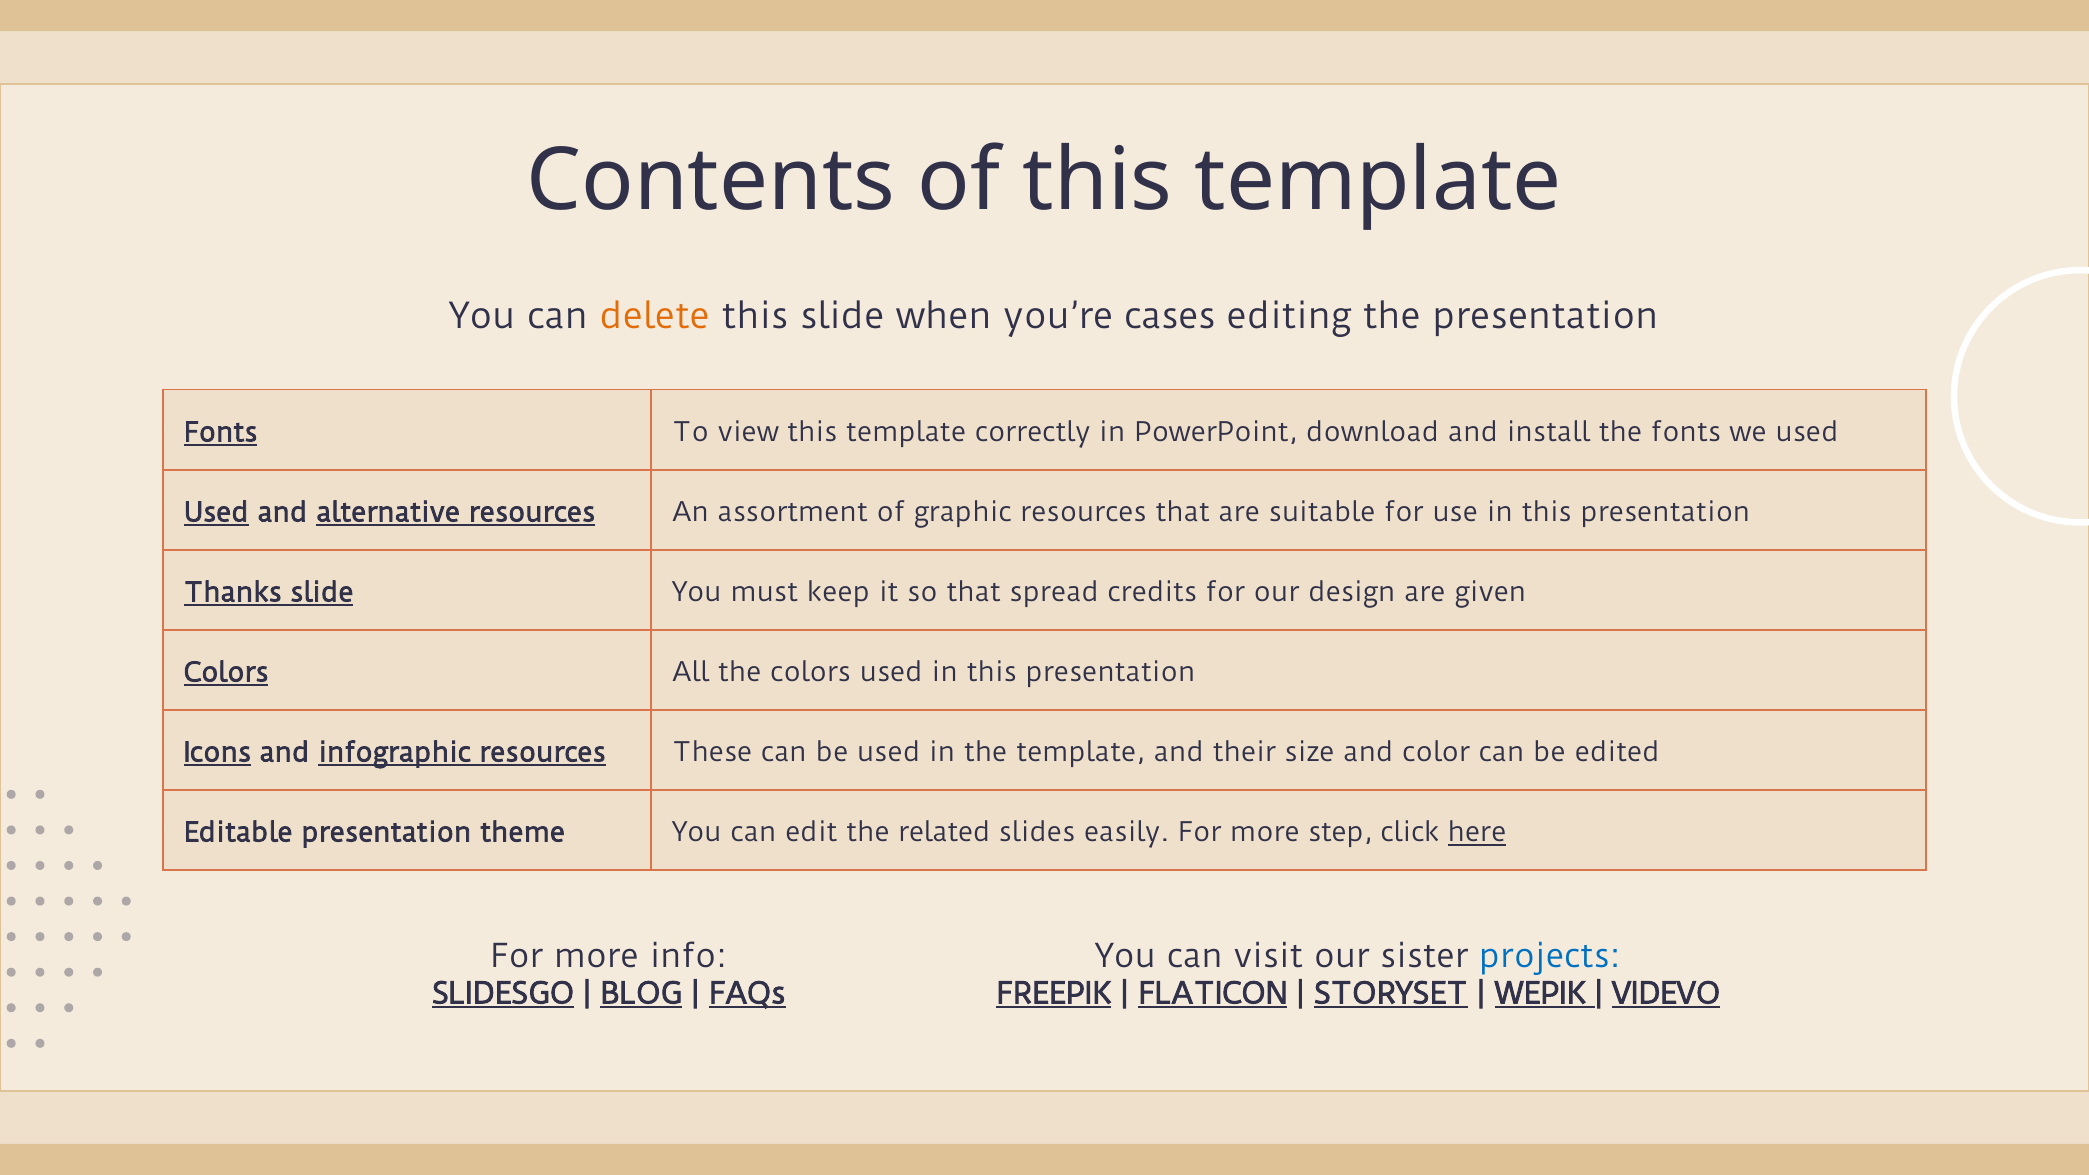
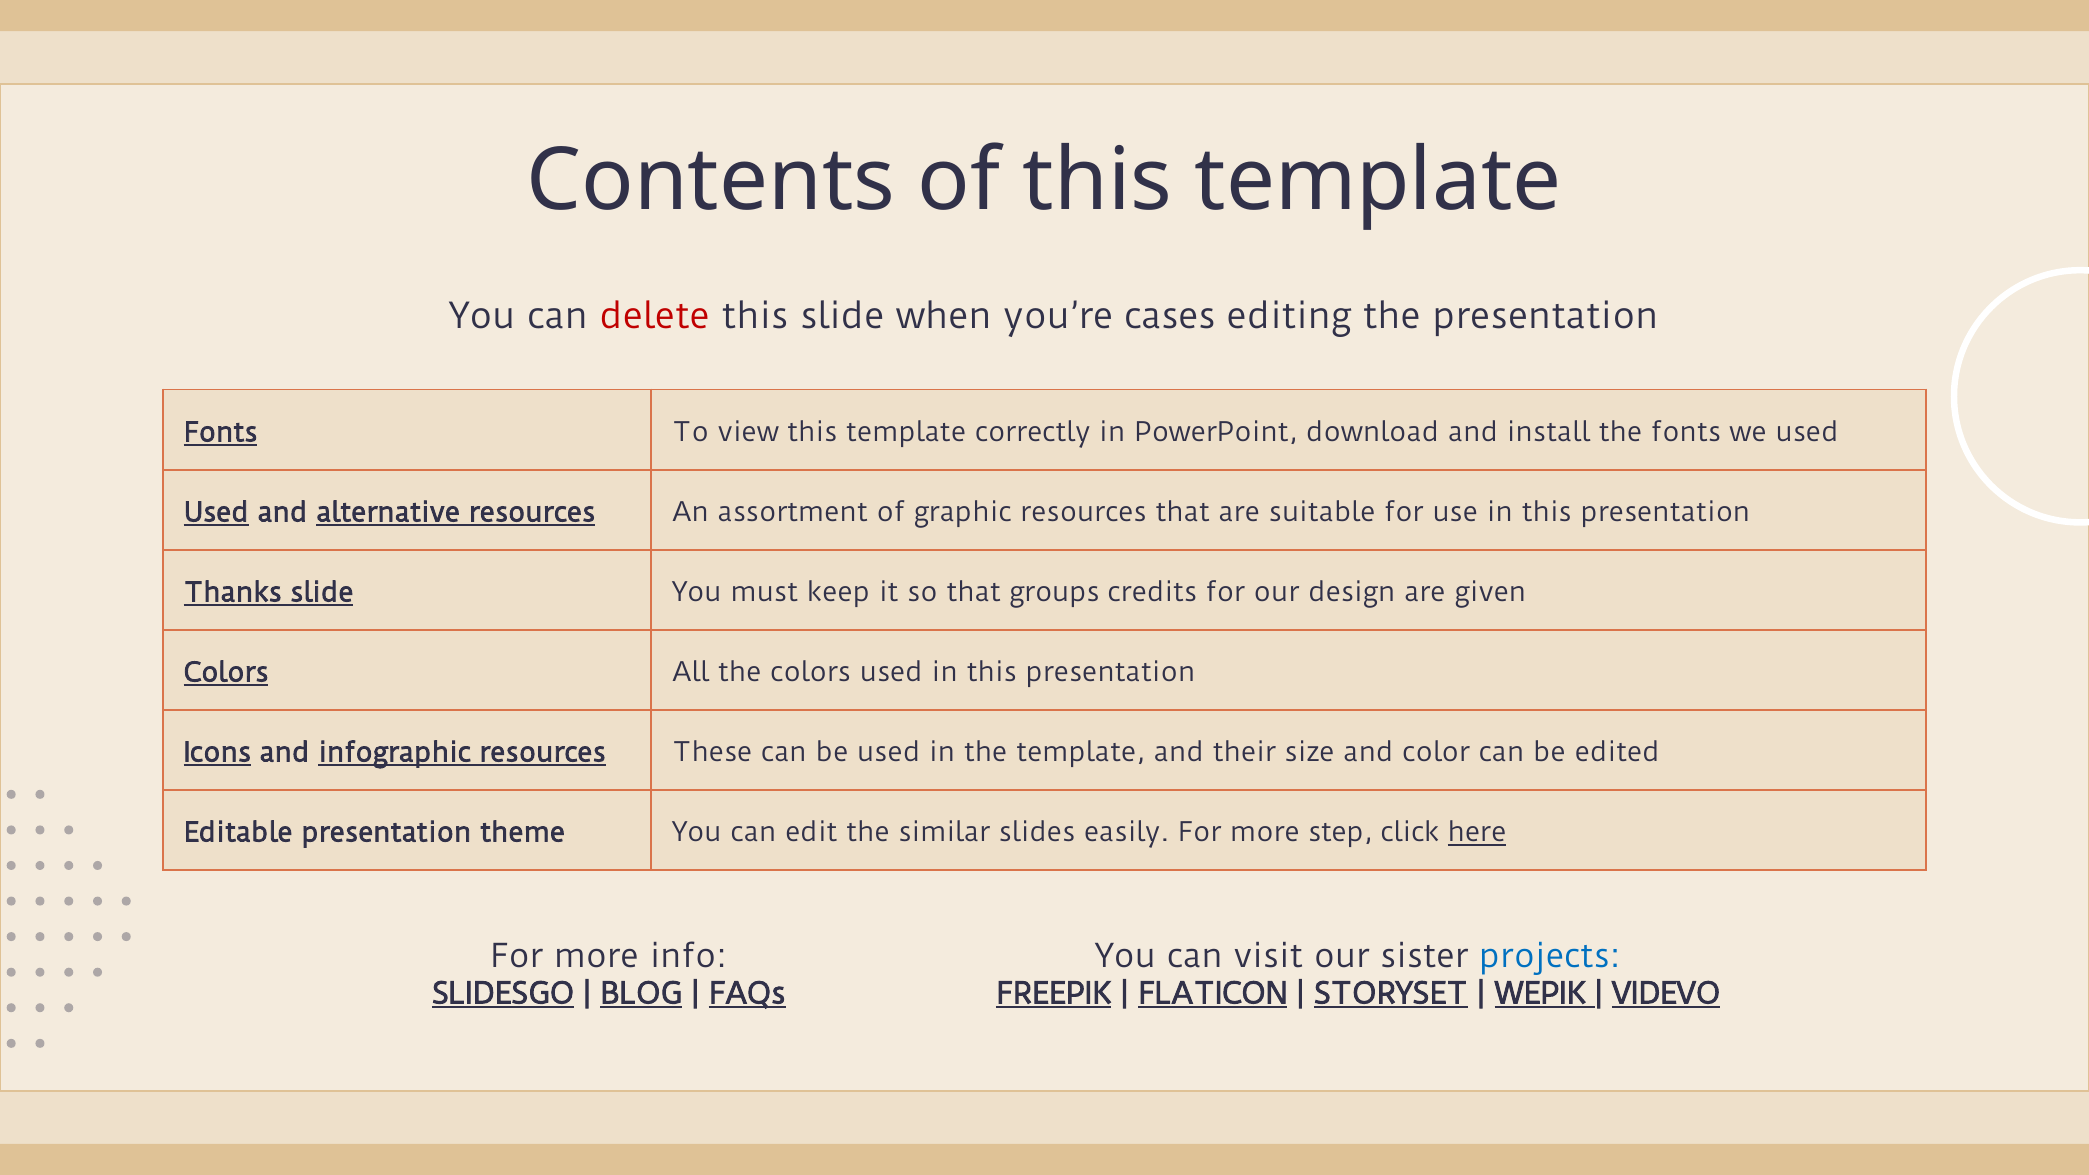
delete colour: orange -> red
spread: spread -> groups
related: related -> similar
